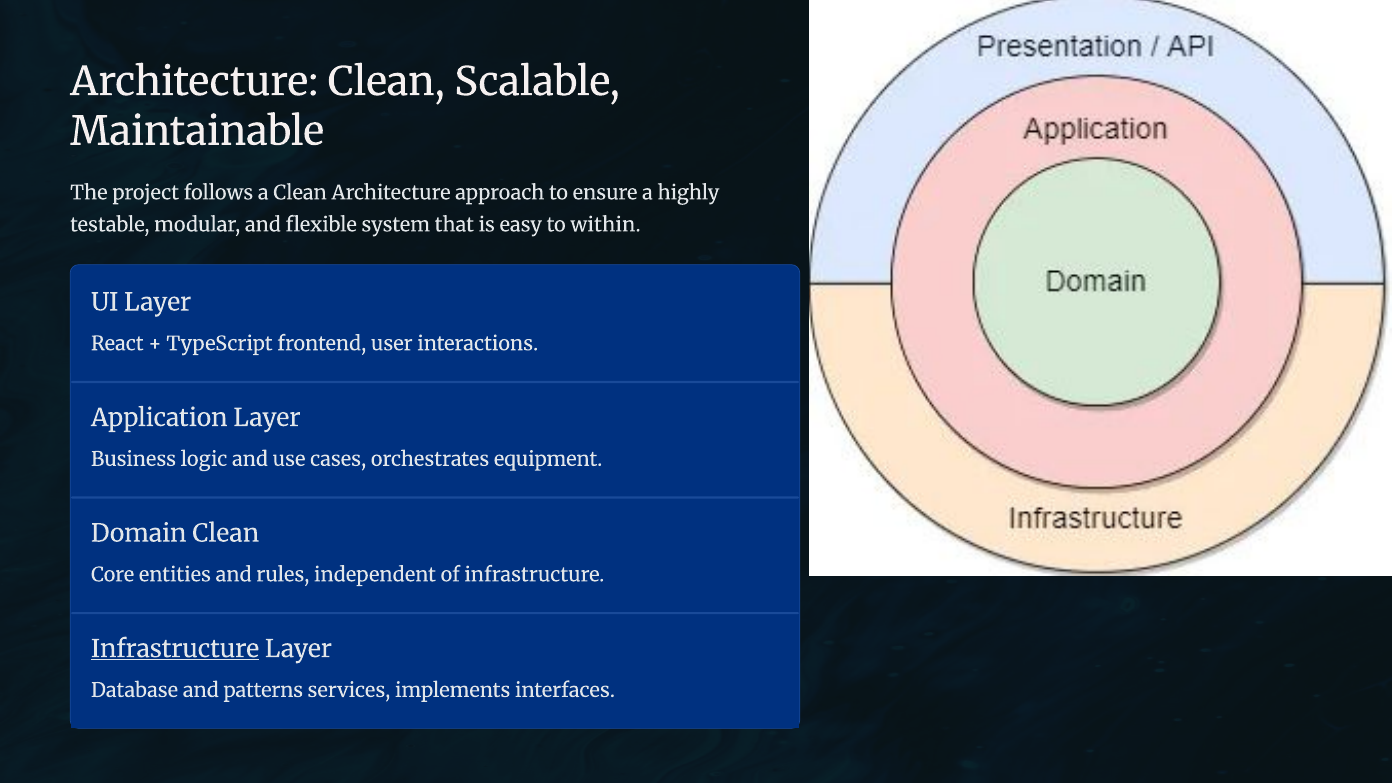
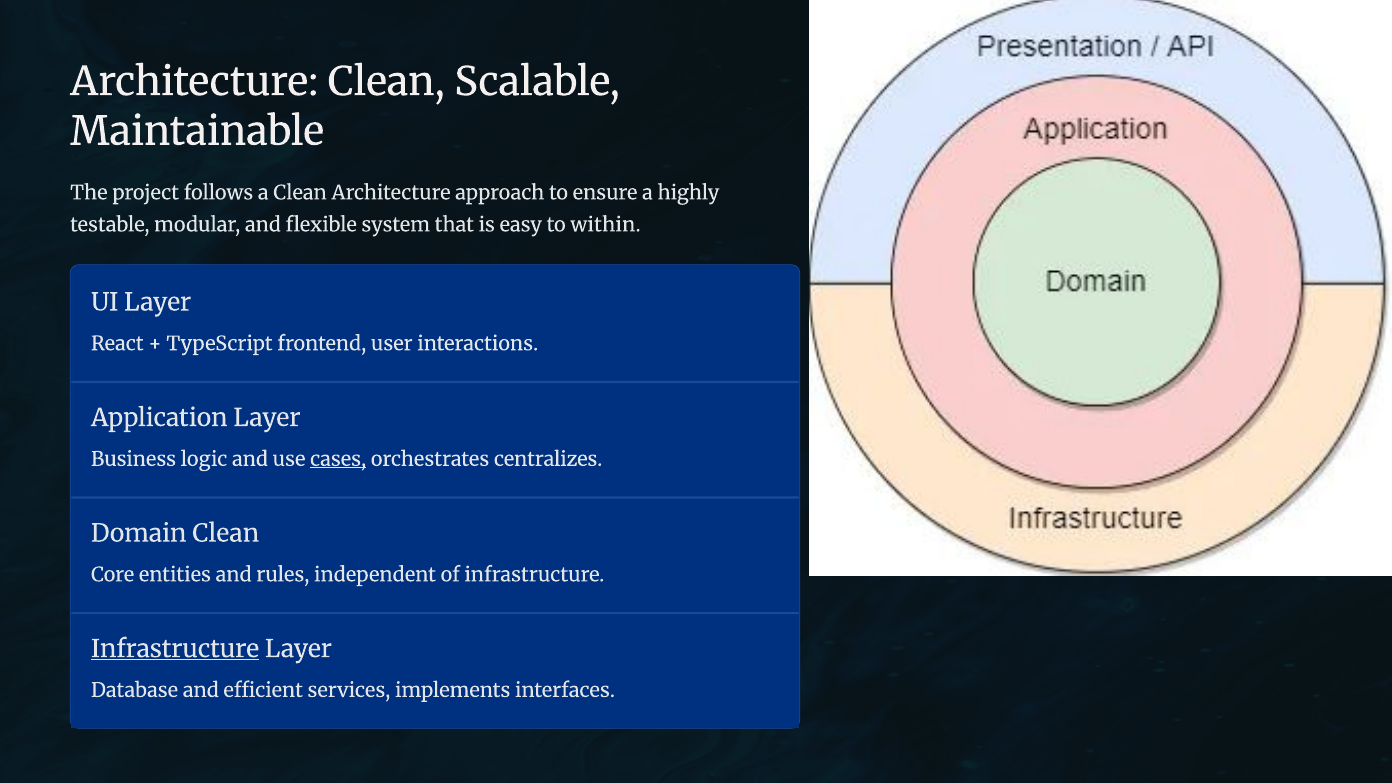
cases underline: none -> present
equipment: equipment -> centralizes
patterns: patterns -> efficient
